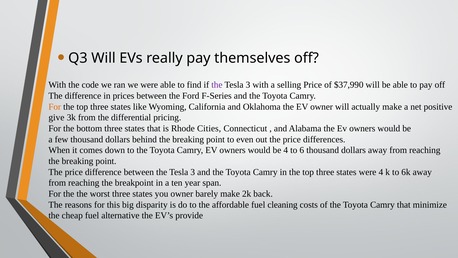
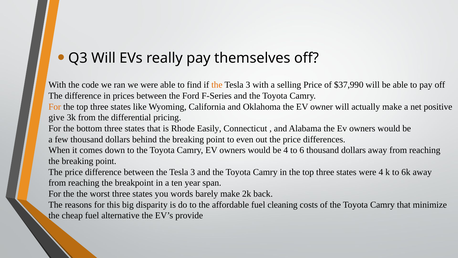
the at (217, 85) colour: purple -> orange
Cities: Cities -> Easily
you owner: owner -> words
